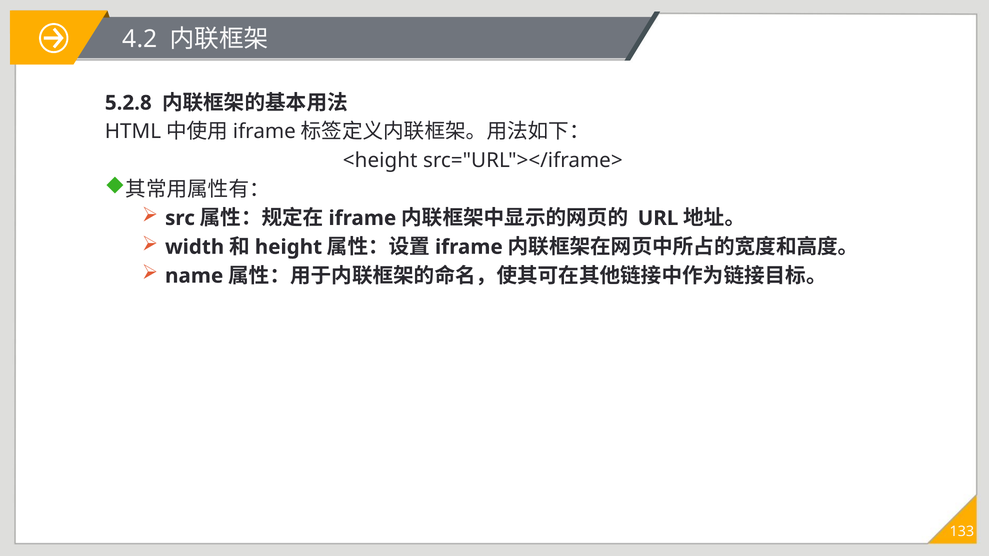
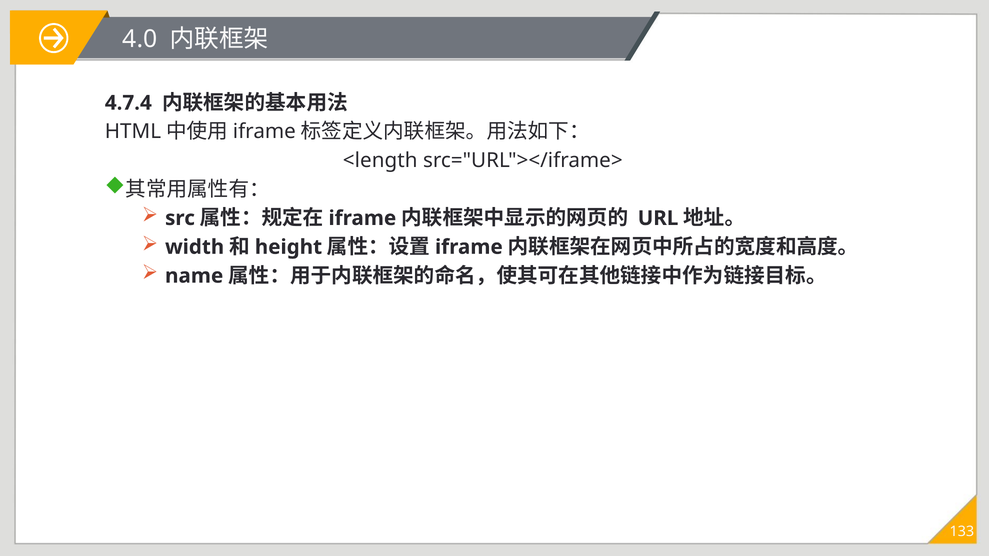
4.2: 4.2 -> 4.0
5.2.8: 5.2.8 -> 4.7.4
<height: <height -> <length
